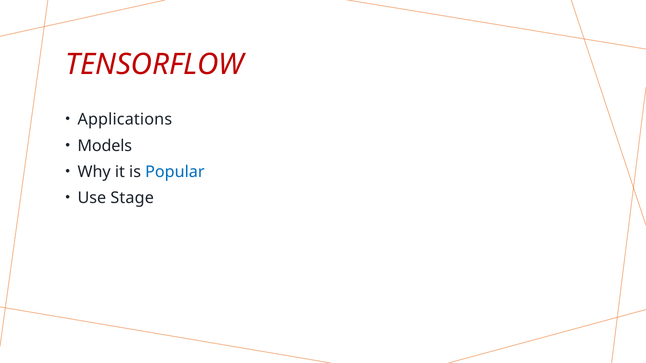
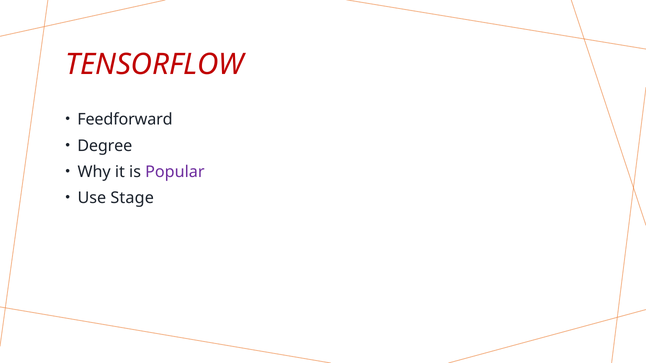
Applications: Applications -> Feedforward
Models: Models -> Degree
Popular colour: blue -> purple
